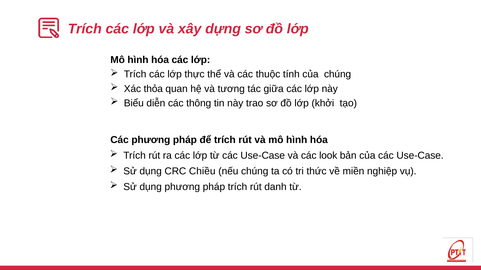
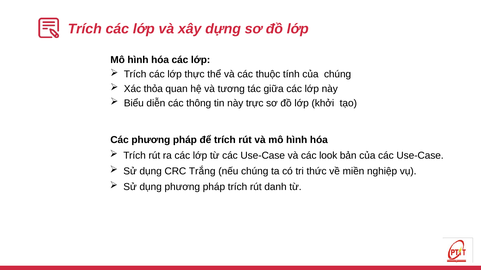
trao: trao -> trực
Chiều: Chiều -> Trắng
